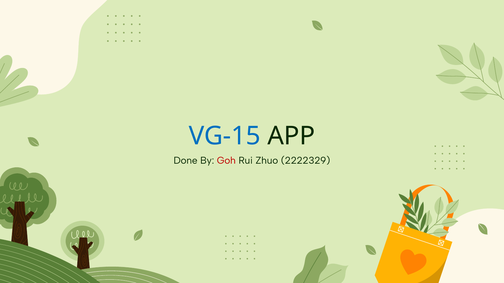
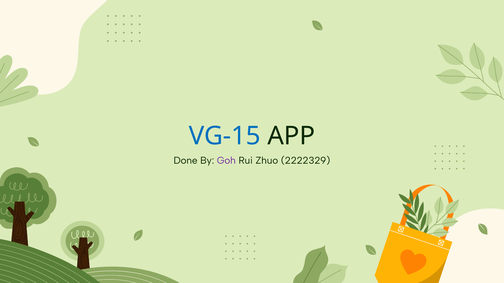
Goh colour: red -> purple
